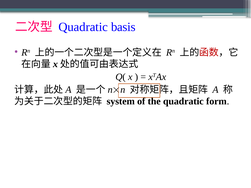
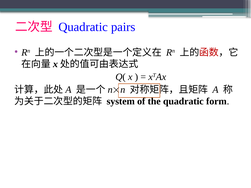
basis: basis -> pairs
